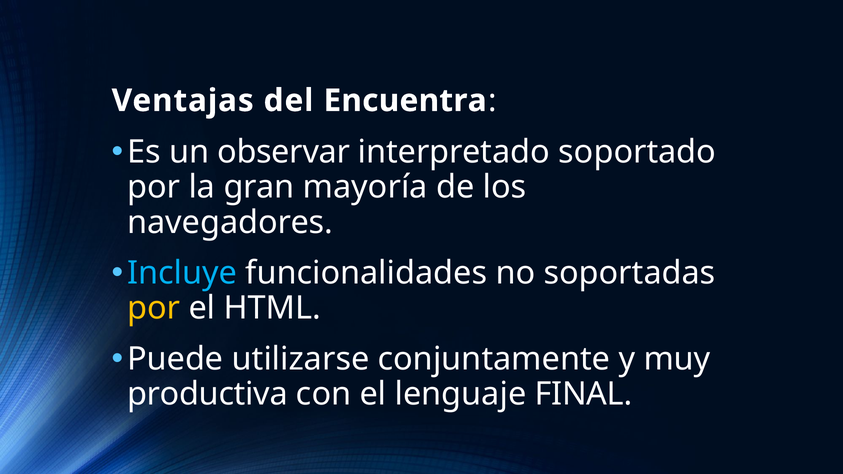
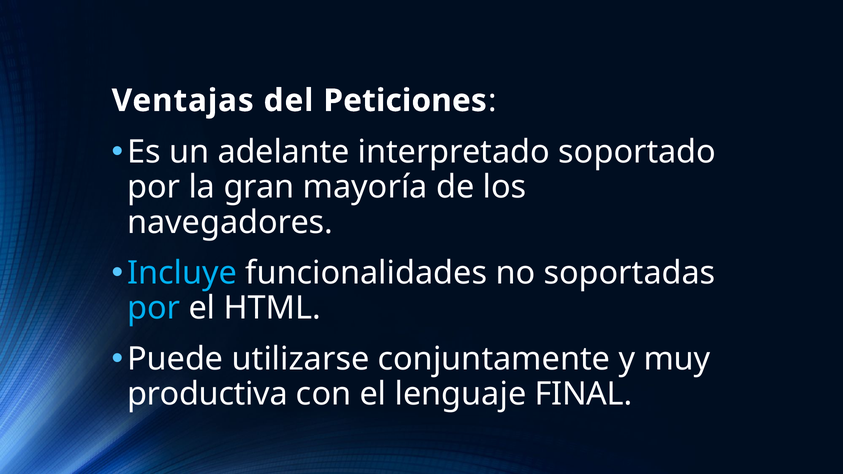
Encuentra: Encuentra -> Peticiones
observar: observar -> adelante
por at (154, 308) colour: yellow -> light blue
